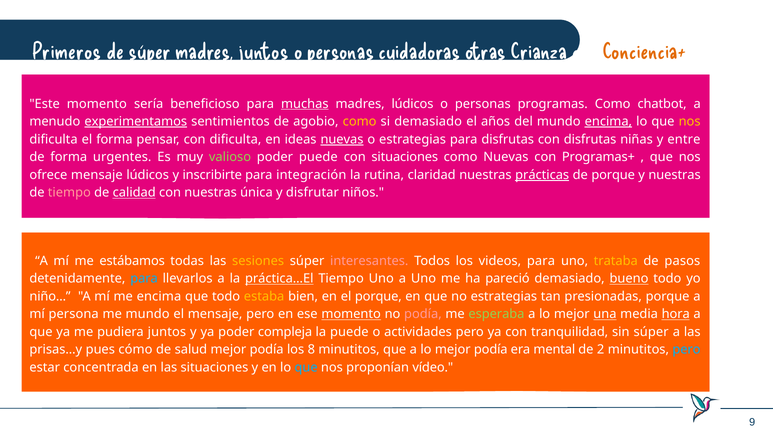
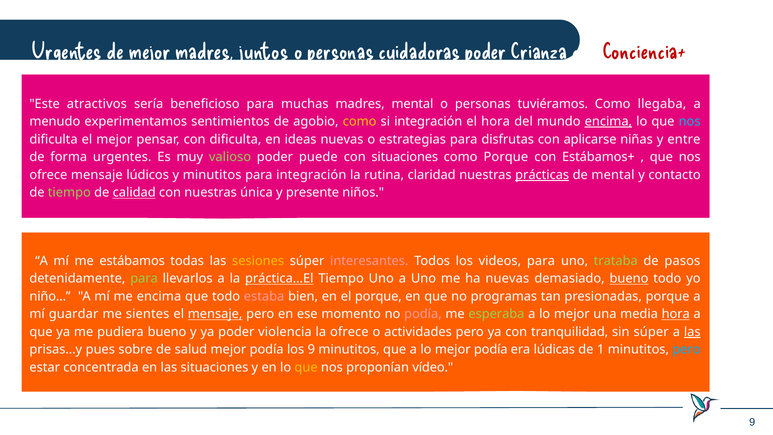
Primeros at (67, 52): Primeros -> Urgentes
de súper: súper -> mejor
cuidadoras otras: otras -> poder
Conciencia+ colour: orange -> red
Este momento: momento -> atractivos
muchas underline: present -> none
madres lúdicos: lúdicos -> mental
programas: programas -> tuviéramos
chatbot: chatbot -> llegaba
experimentamos underline: present -> none
si demasiado: demasiado -> integración
el años: años -> hora
nos at (690, 122) colour: yellow -> light blue
el forma: forma -> mejor
nuevas at (342, 139) underline: present -> none
con disfrutas: disfrutas -> aplicarse
como Nuevas: Nuevas -> Porque
Programas+: Programas+ -> Estábamos+
y inscribirte: inscribirte -> minutitos
de porque: porque -> mental
y nuestras: nuestras -> contacto
tiempo at (69, 193) colour: pink -> light green
disfrutar: disfrutar -> presente
trataba colour: yellow -> light green
para at (144, 279) colour: light blue -> light green
ha pareció: pareció -> nuevas
estaba colour: yellow -> pink
no estrategias: estrategias -> programas
persona: persona -> guardar
me mundo: mundo -> sientes
mensaje at (215, 314) underline: none -> present
momento at (351, 314) underline: present -> none
una underline: present -> none
pudiera juntos: juntos -> bueno
compleja: compleja -> violencia
la puede: puede -> ofrece
las at (692, 332) underline: none -> present
cómo: cómo -> sobre
los 8: 8 -> 9
mental: mental -> lúdicas
2: 2 -> 1
que at (306, 367) colour: light blue -> yellow
